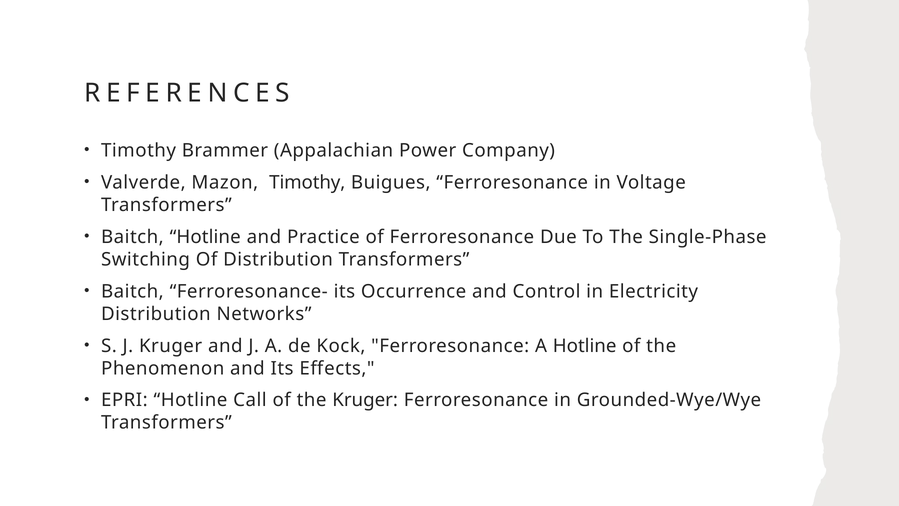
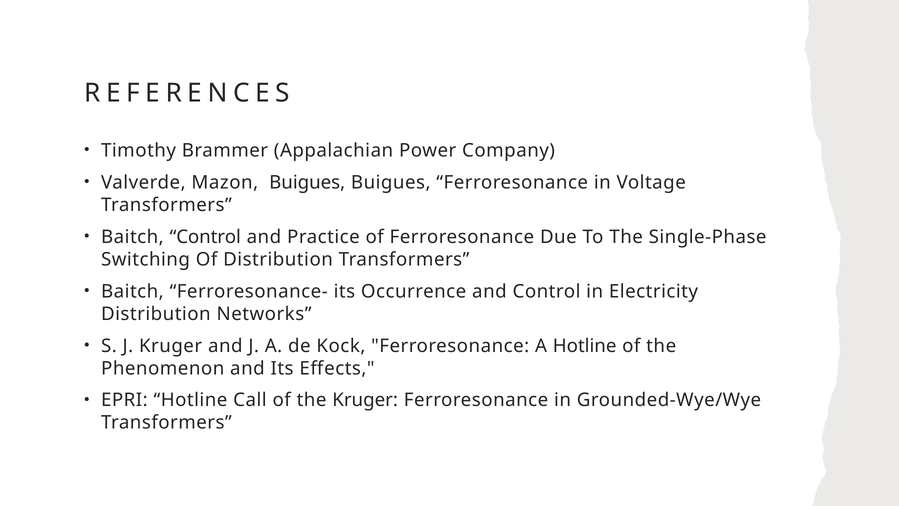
Mazon Timothy: Timothy -> Buigues
Baitch Hotline: Hotline -> Control
